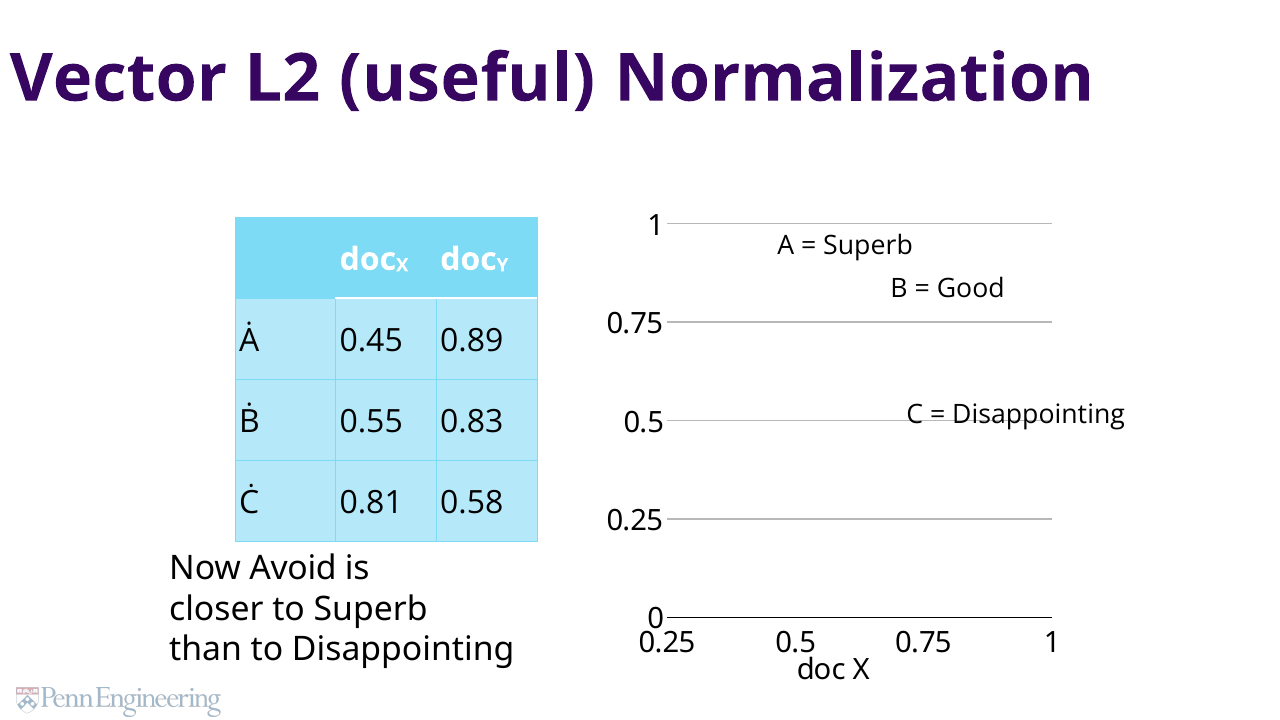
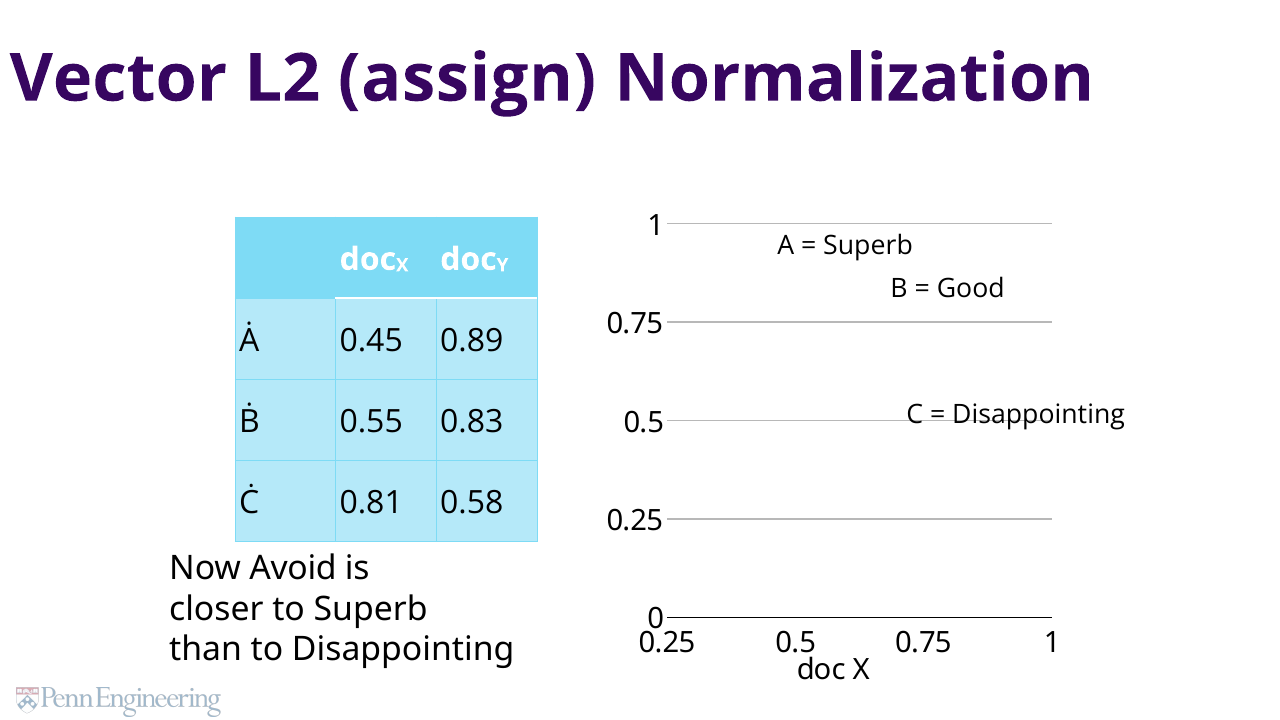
useful: useful -> assign
